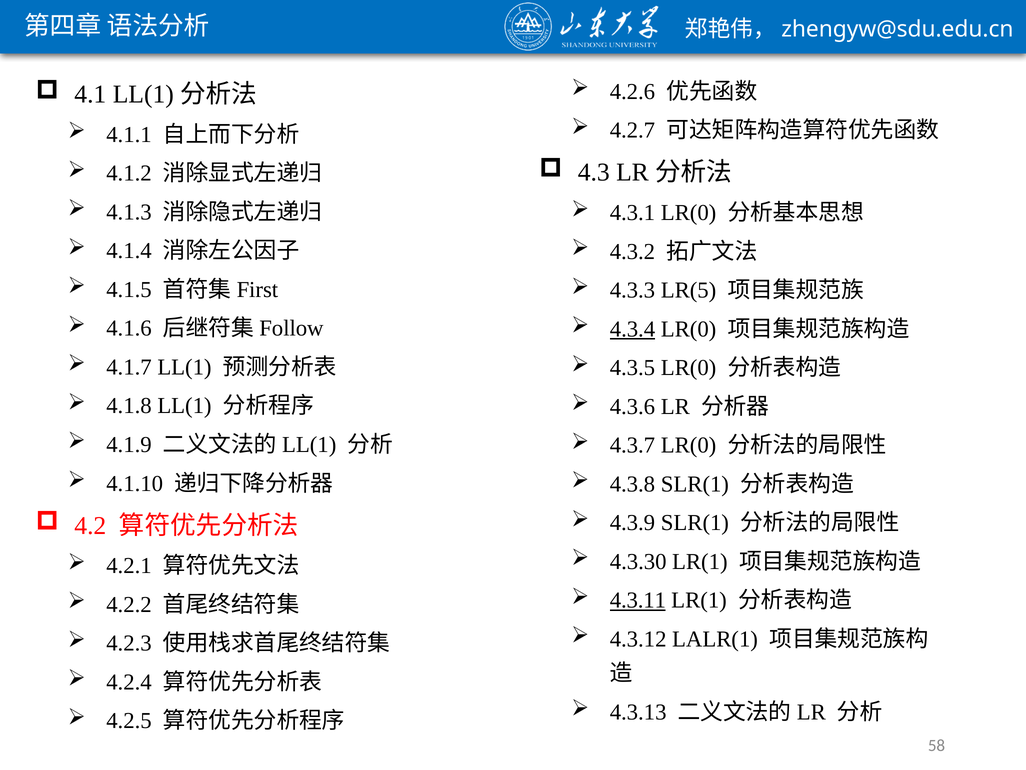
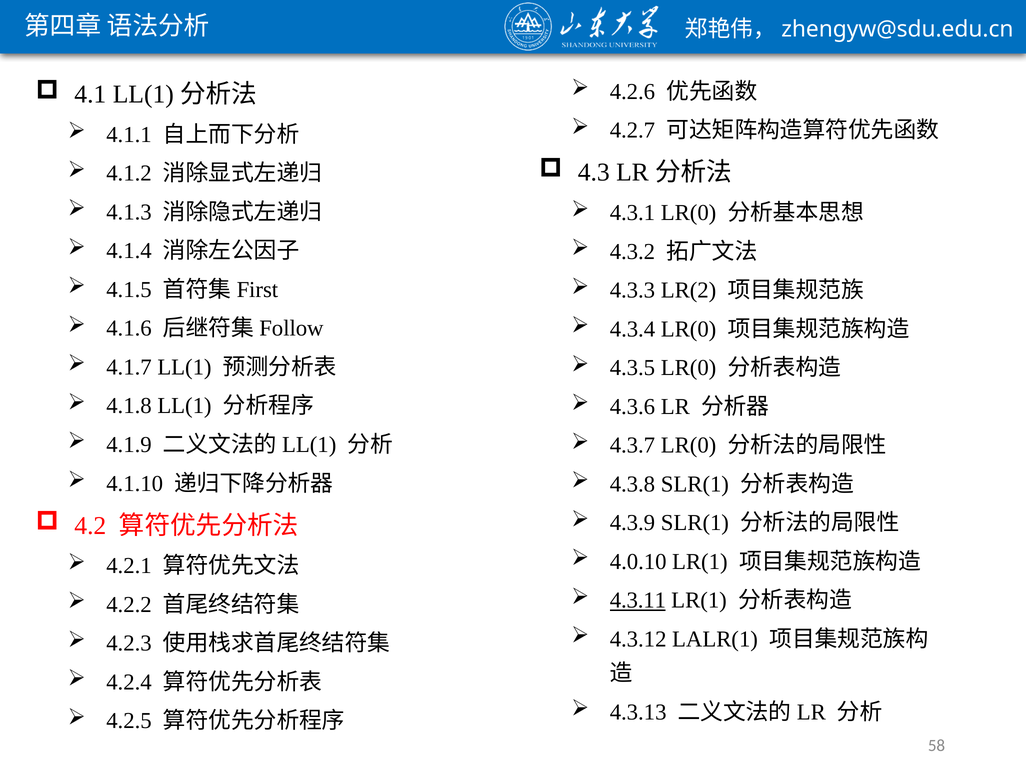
LR(5: LR(5 -> LR(2
4.3.4 underline: present -> none
4.3.30: 4.3.30 -> 4.0.10
